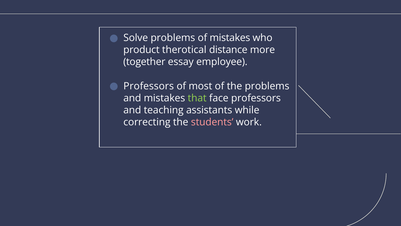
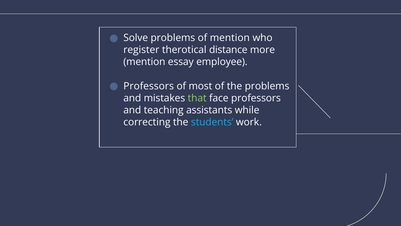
of mistakes: mistakes -> mention
product: product -> register
together at (144, 62): together -> mention
students colour: pink -> light blue
